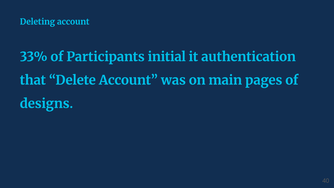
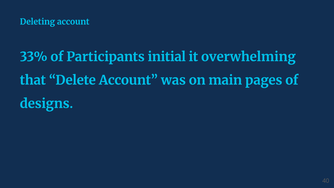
authentication: authentication -> overwhelming
